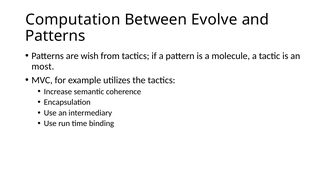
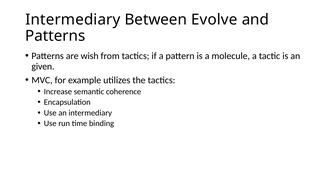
Computation at (73, 20): Computation -> Intermediary
most: most -> given
